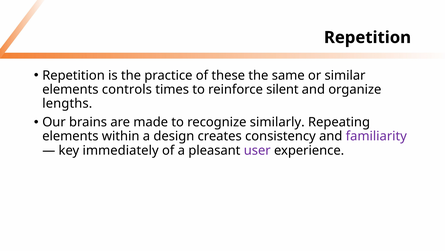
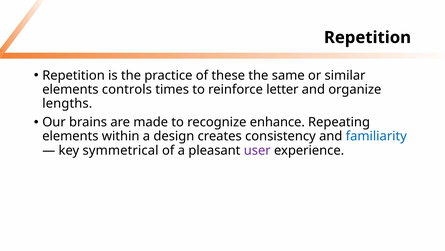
silent: silent -> letter
similarly: similarly -> enhance
familiarity colour: purple -> blue
immediately: immediately -> symmetrical
